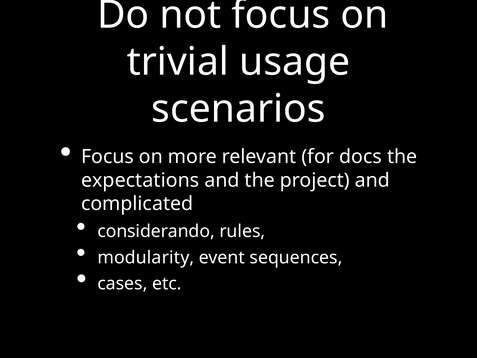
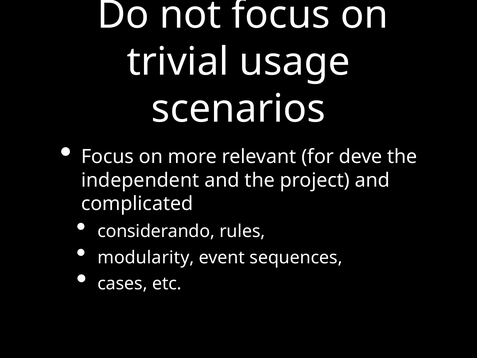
docs: docs -> deve
expectations: expectations -> independent
